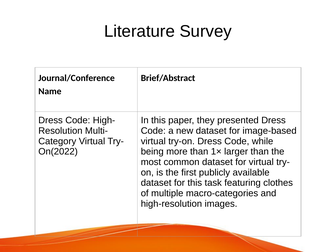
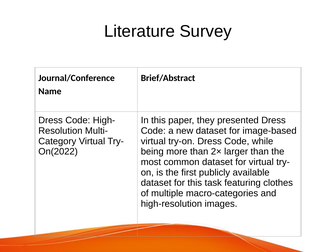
1×: 1× -> 2×
